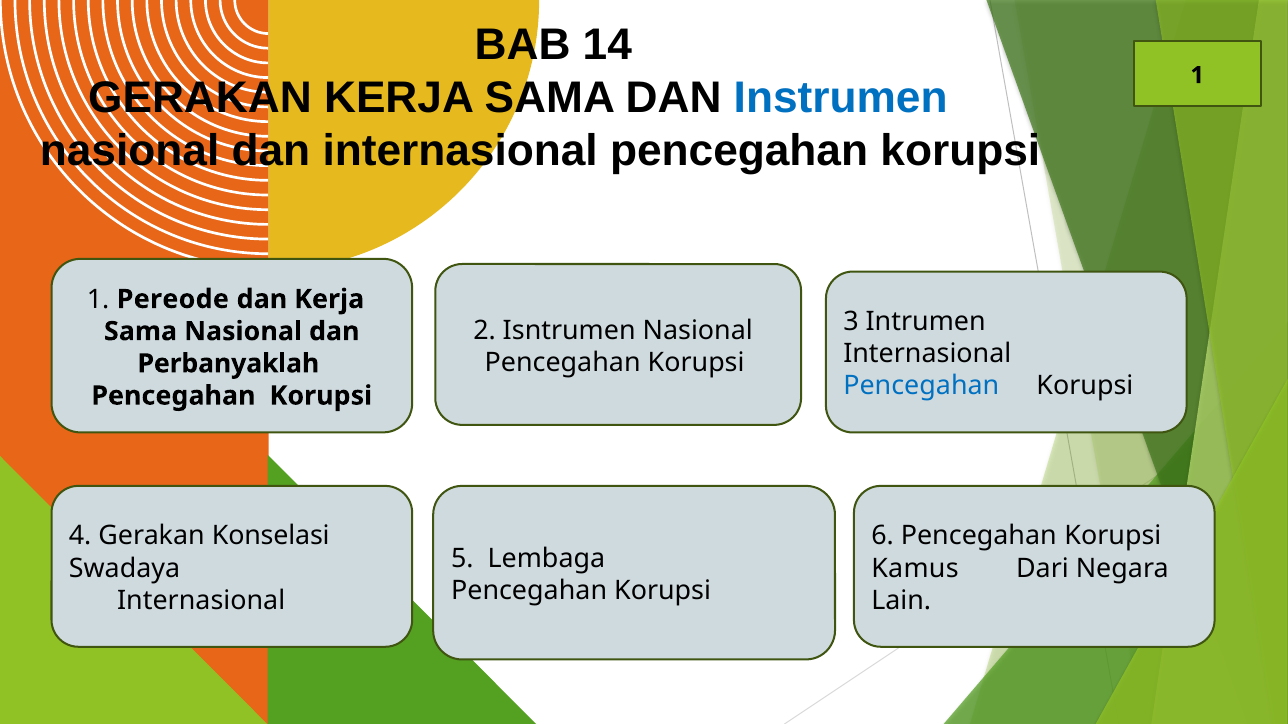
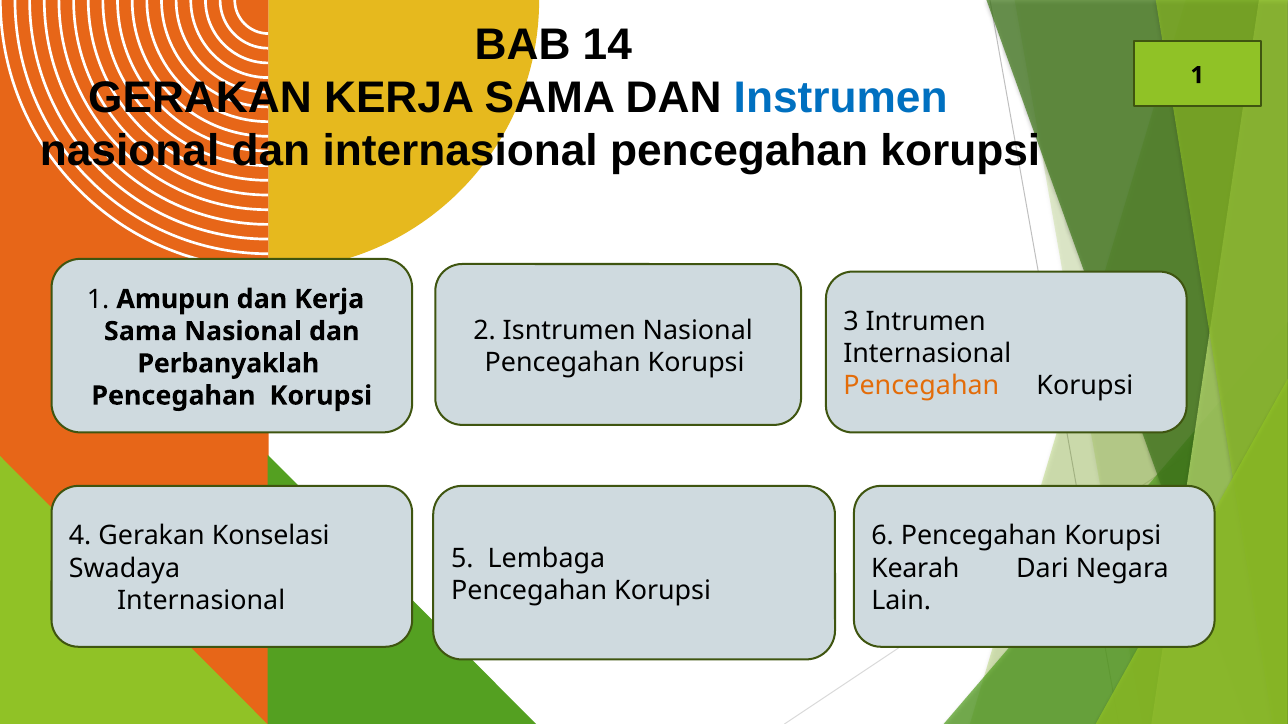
Pereode: Pereode -> Amupun
Pencegahan at (921, 386) colour: blue -> orange
Kamus: Kamus -> Kearah
